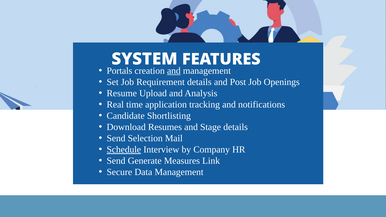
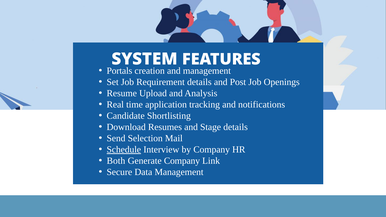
and at (174, 71) underline: present -> none
Send at (116, 161): Send -> Both
Generate Measures: Measures -> Company
